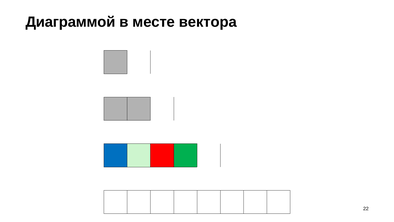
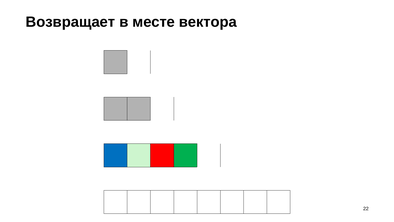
Диаграммой: Диаграммой -> Возвращает
